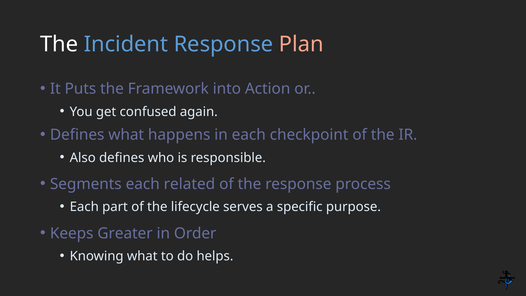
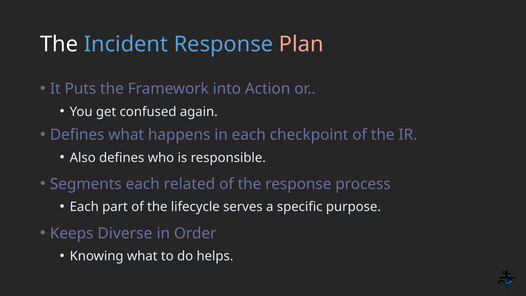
Greater: Greater -> Diverse
